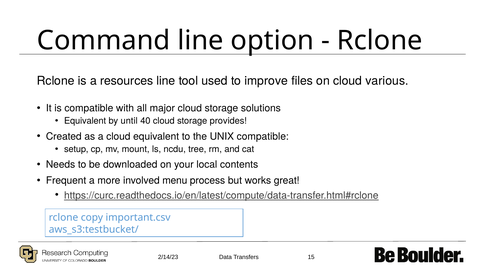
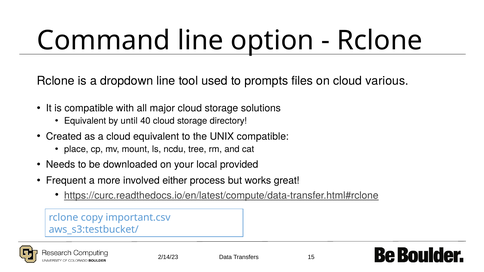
resources: resources -> dropdown
improve: improve -> prompts
provides: provides -> directory
setup: setup -> place
contents: contents -> provided
menu: menu -> either
